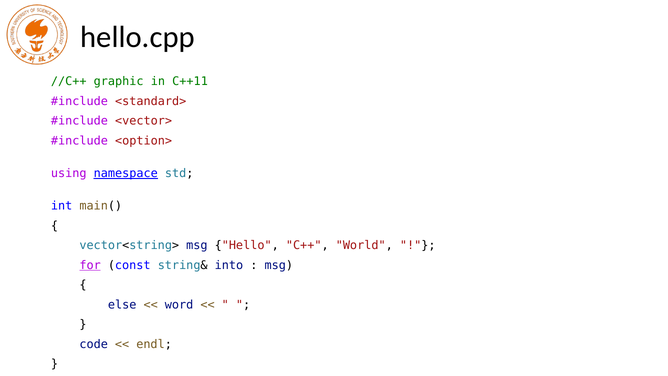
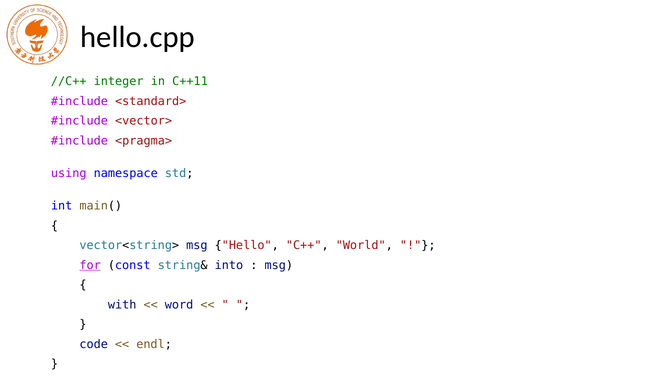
graphic: graphic -> integer
<option>: <option> -> <pragma>
namespace underline: present -> none
else: else -> with
